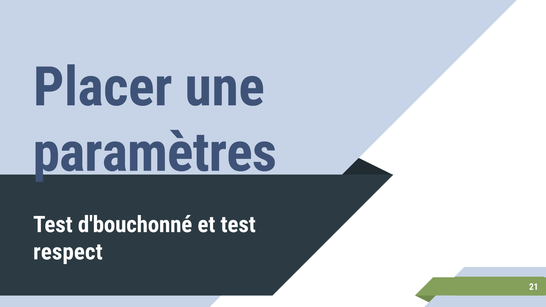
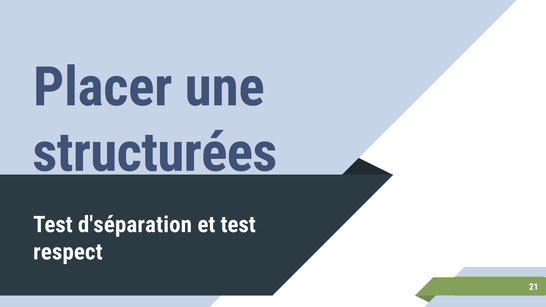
paramètres: paramètres -> structurées
d'bouchonné: d'bouchonné -> d'séparation
